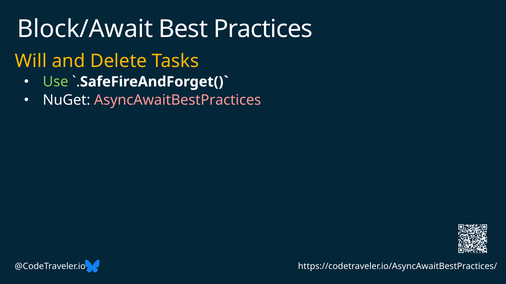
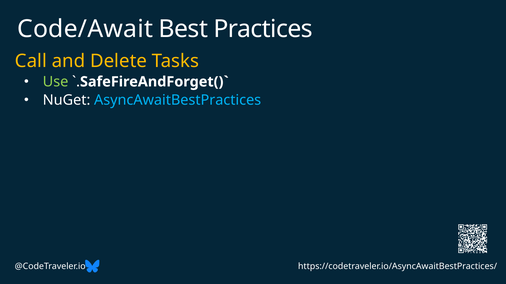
Block/Await: Block/Await -> Code/Await
Will: Will -> Call
AsyncAwaitBestPractices colour: pink -> light blue
